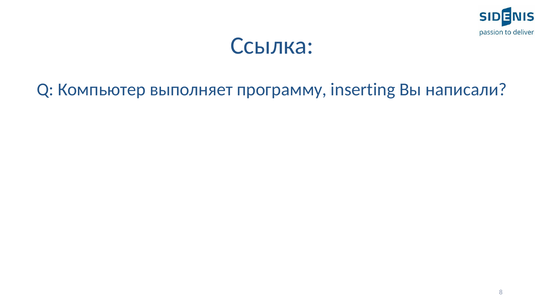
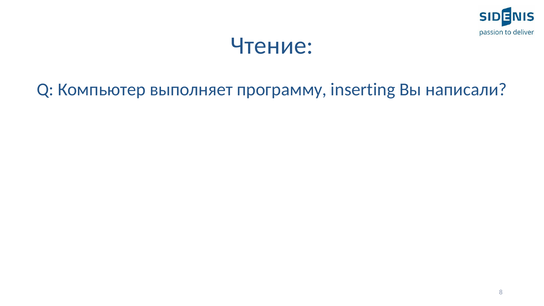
Ссылка: Ссылка -> Чтение
